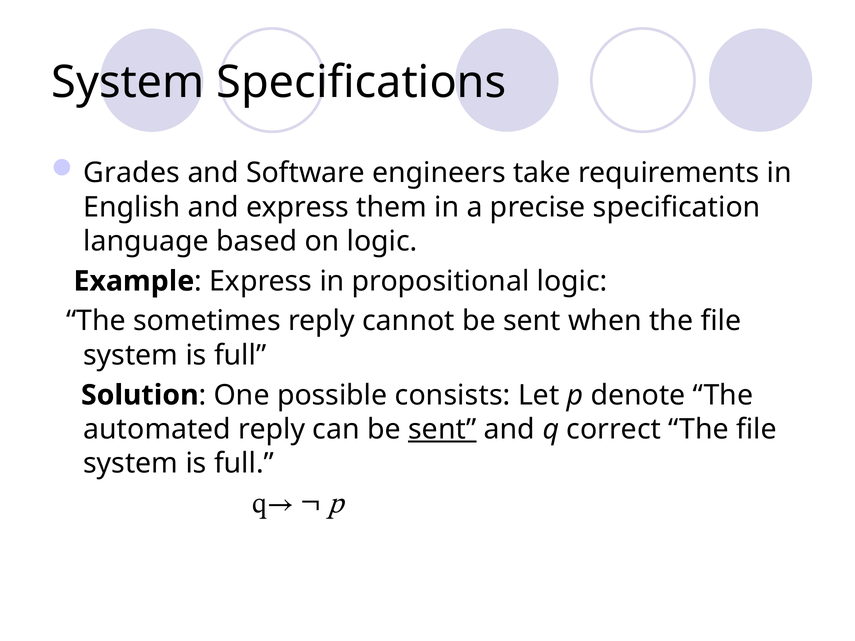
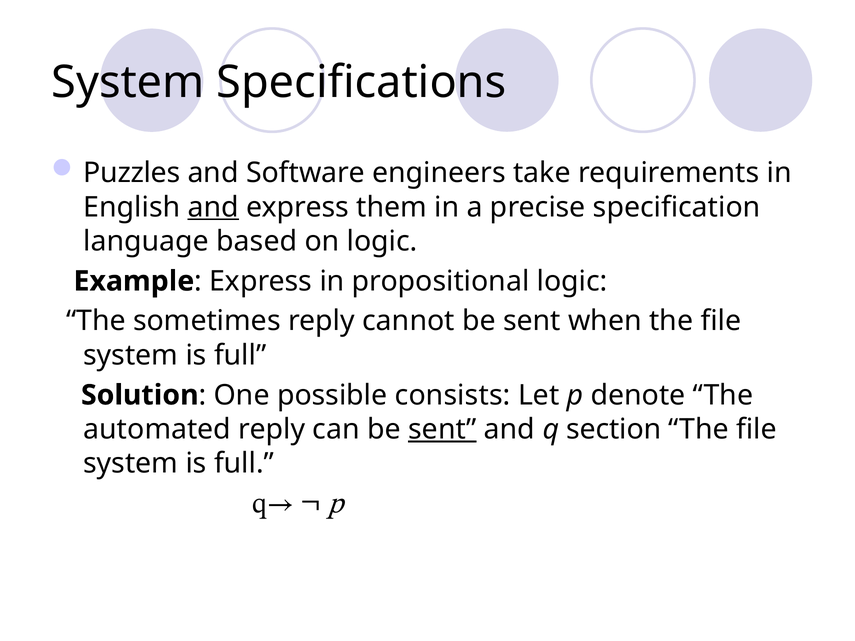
Grades: Grades -> Puzzles
and at (213, 207) underline: none -> present
correct: correct -> section
